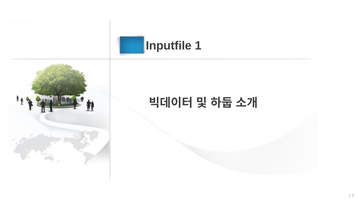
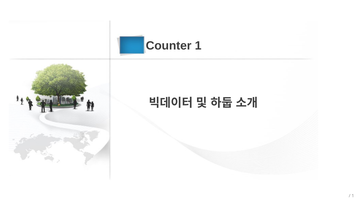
Inputfile: Inputfile -> Counter
